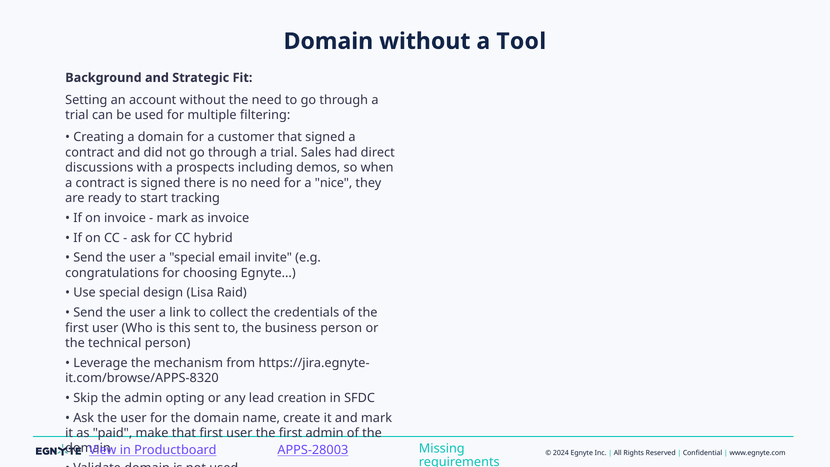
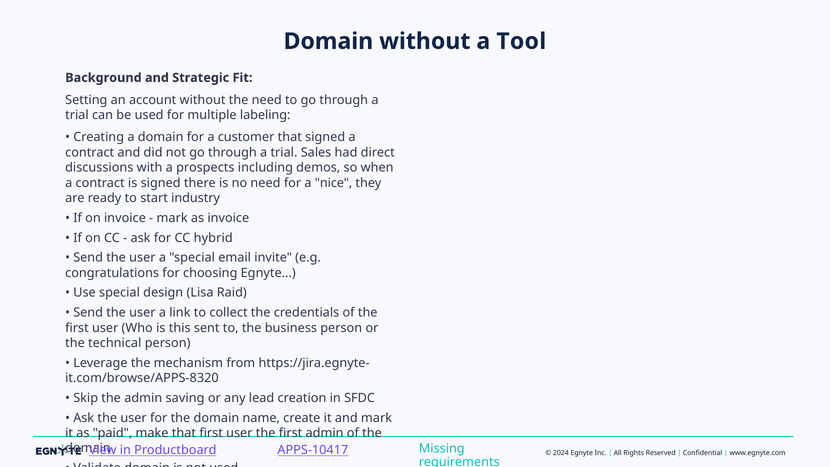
filtering: filtering -> labeling
tracking: tracking -> industry
opting: opting -> saving
APPS-28003: APPS-28003 -> APPS-10417
